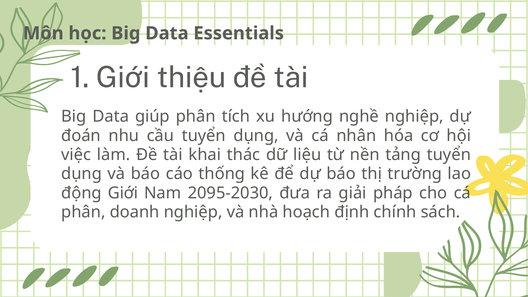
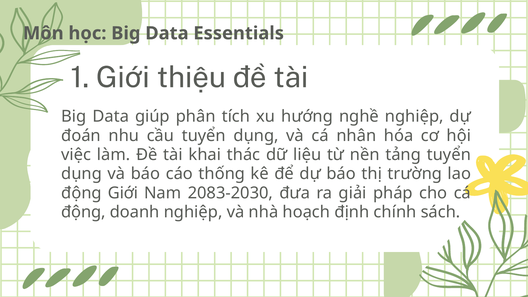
2095-2030: 2095-2030 -> 2083-2030
phân at (83, 212): phân -> động
